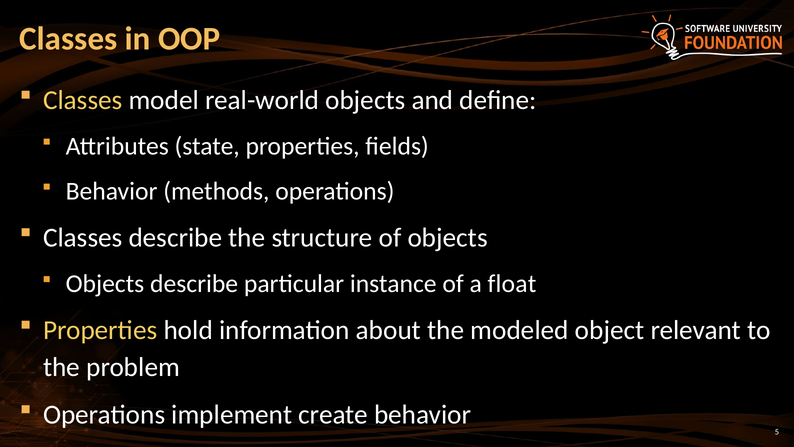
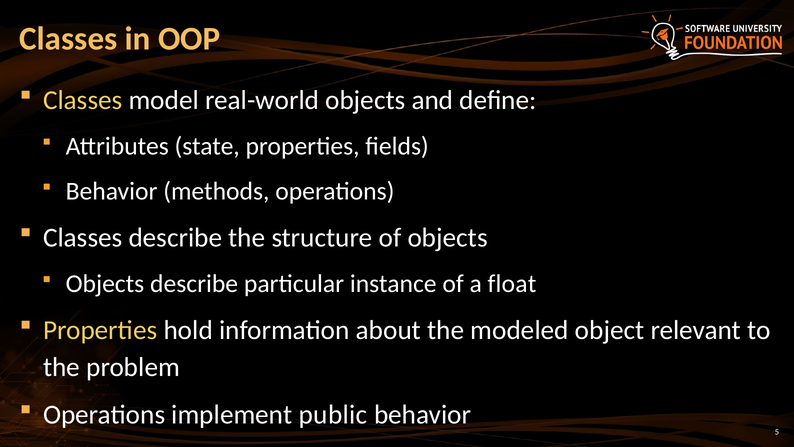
create: create -> public
